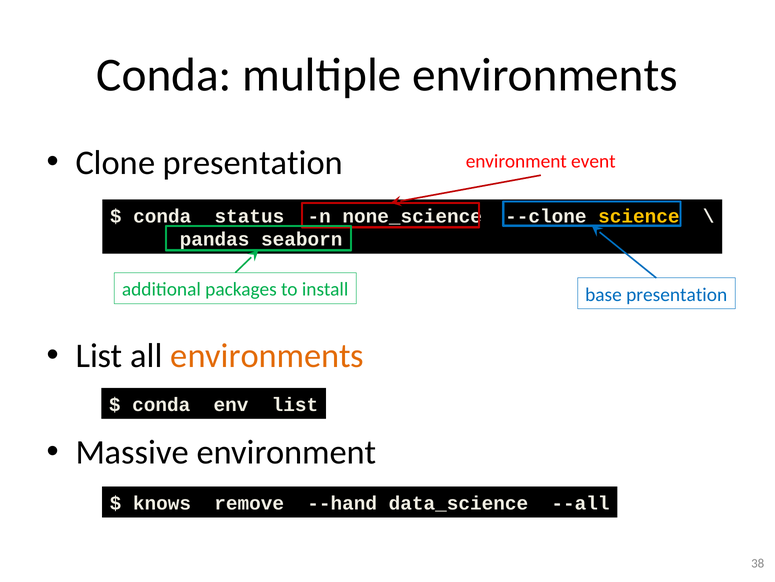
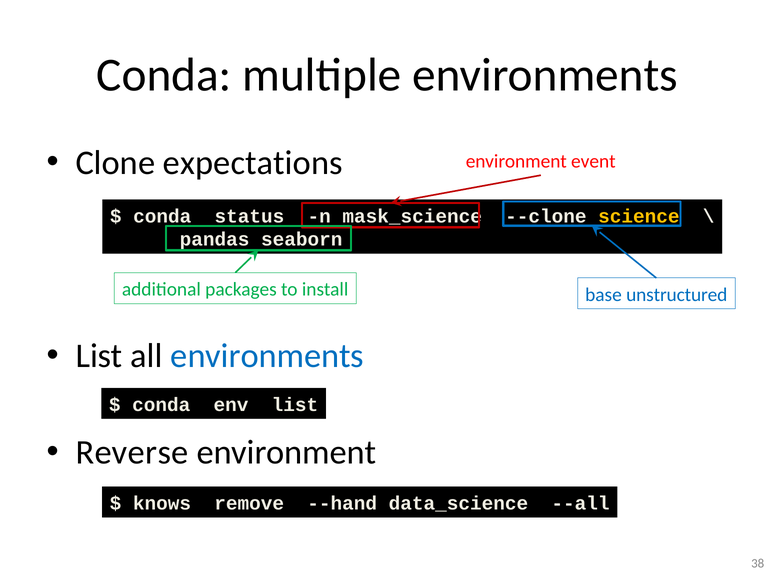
Clone presentation: presentation -> expectations
none_science: none_science -> mask_science
base presentation: presentation -> unstructured
environments at (267, 356) colour: orange -> blue
Massive: Massive -> Reverse
